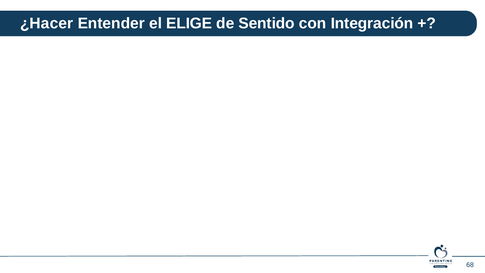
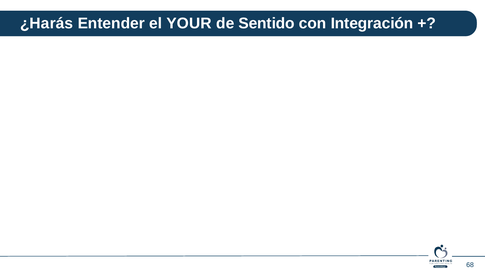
¿Hacer: ¿Hacer -> ¿Harás
ELIGE: ELIGE -> YOUR
